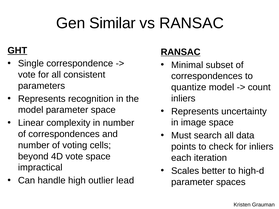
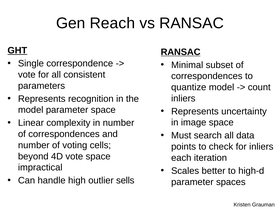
Similar: Similar -> Reach
lead: lead -> sells
